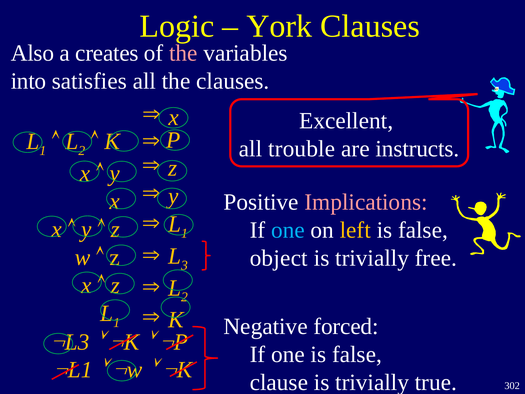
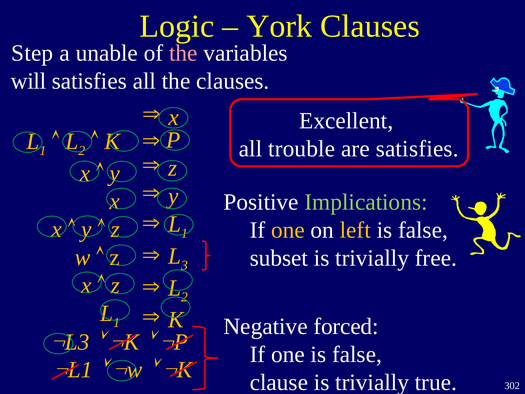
Also: Also -> Step
creates: creates -> unable
into: into -> will
are instructs: instructs -> satisfies
Implications colour: pink -> light green
one at (288, 230) colour: light blue -> yellow
object: object -> subset
